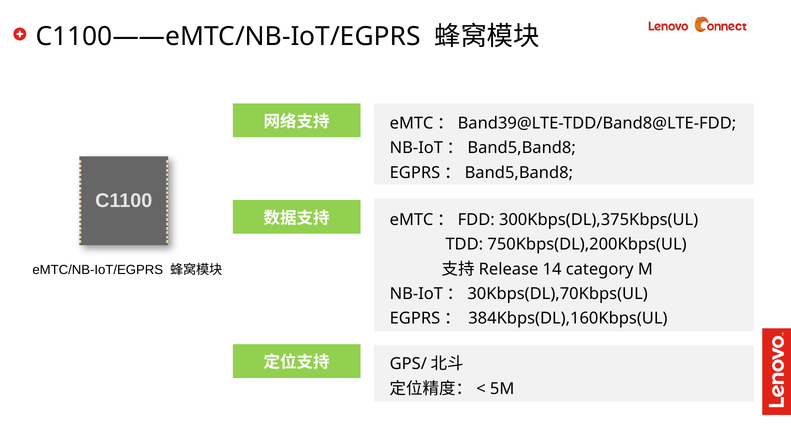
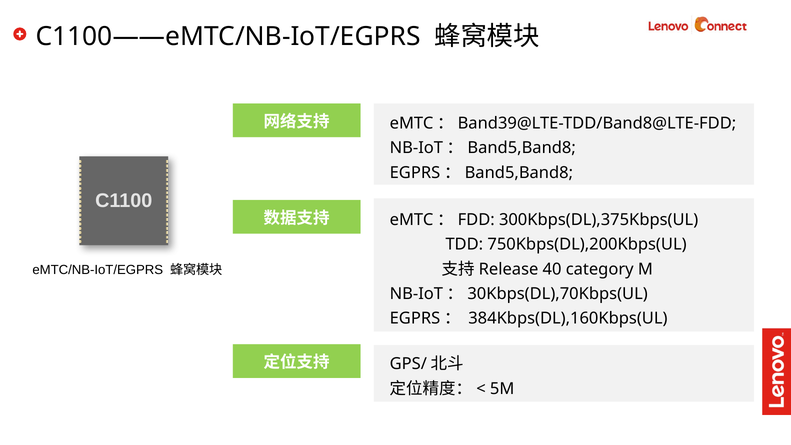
14: 14 -> 40
